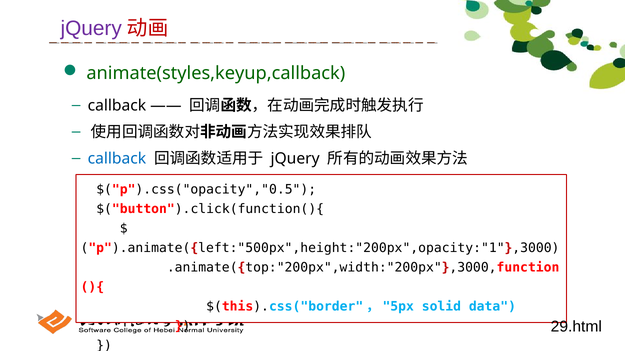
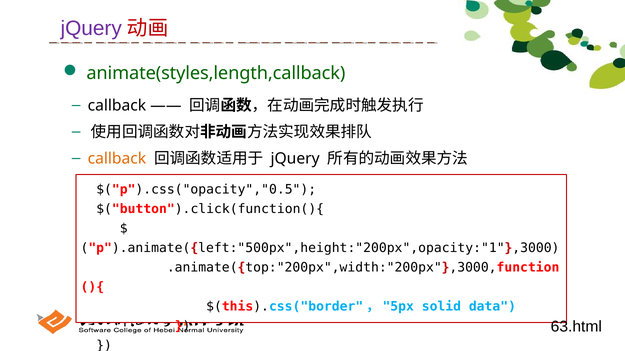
animate(styles,keyup,callback: animate(styles,keyup,callback -> animate(styles,length,callback
callback at (117, 159) colour: blue -> orange
29.html: 29.html -> 63.html
